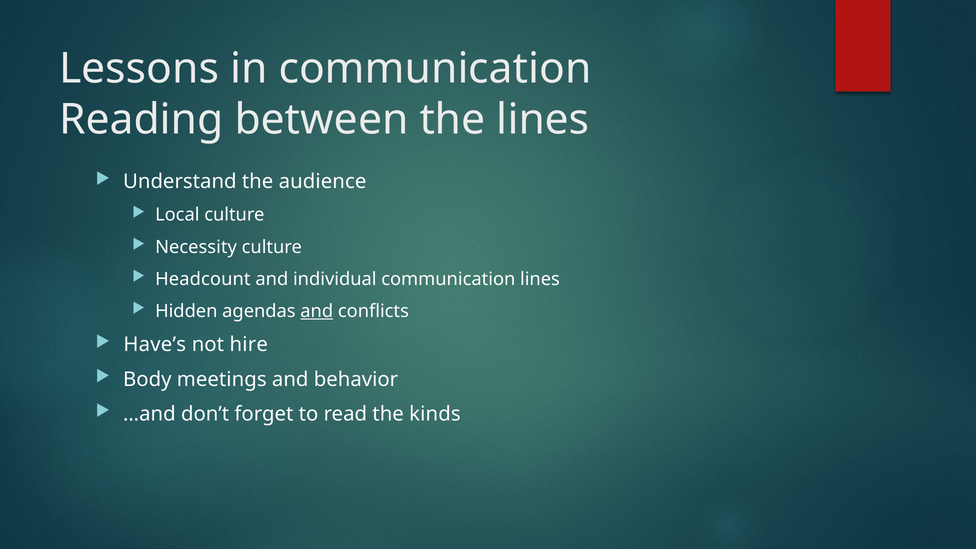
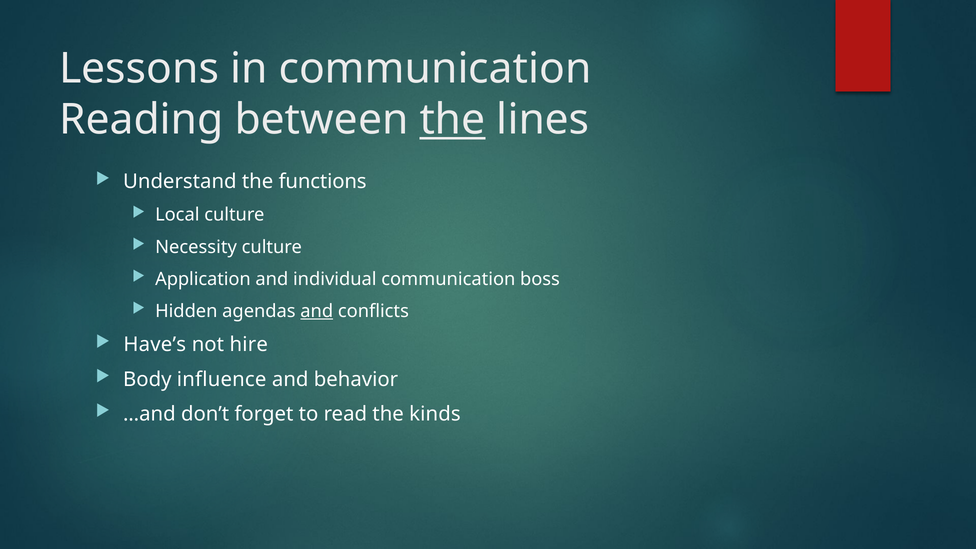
the at (452, 120) underline: none -> present
audience: audience -> functions
Headcount: Headcount -> Application
communication lines: lines -> boss
meetings: meetings -> influence
